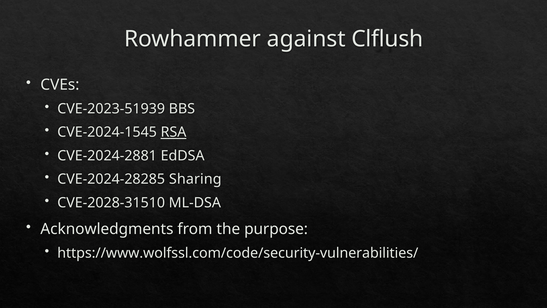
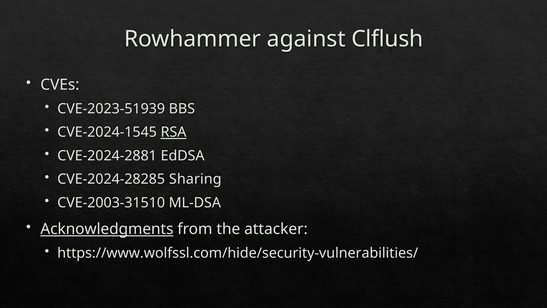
CVE-2028-31510: CVE-2028-31510 -> CVE-2003-31510
Acknowledgments underline: none -> present
purpose: purpose -> attacker
https://www.wolfssl.com/code/security-vulnerabilities/: https://www.wolfssl.com/code/security-vulnerabilities/ -> https://www.wolfssl.com/hide/security-vulnerabilities/
